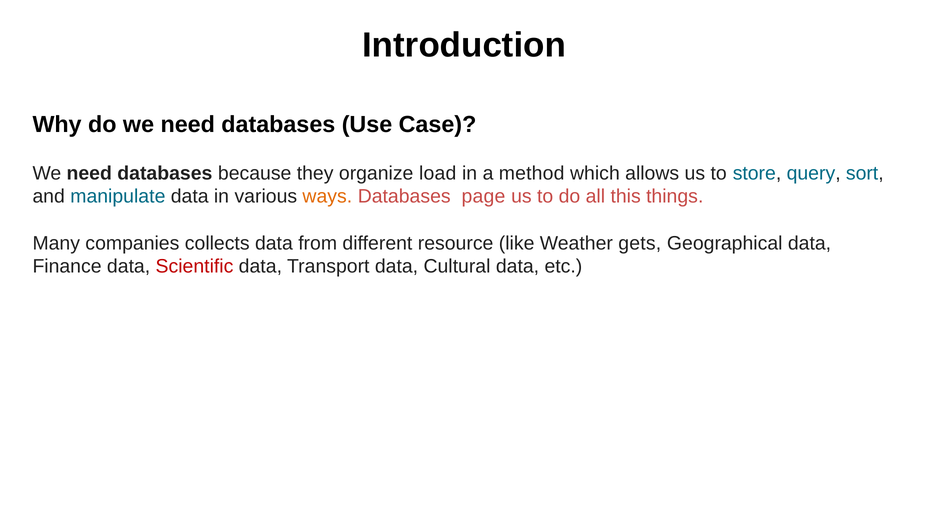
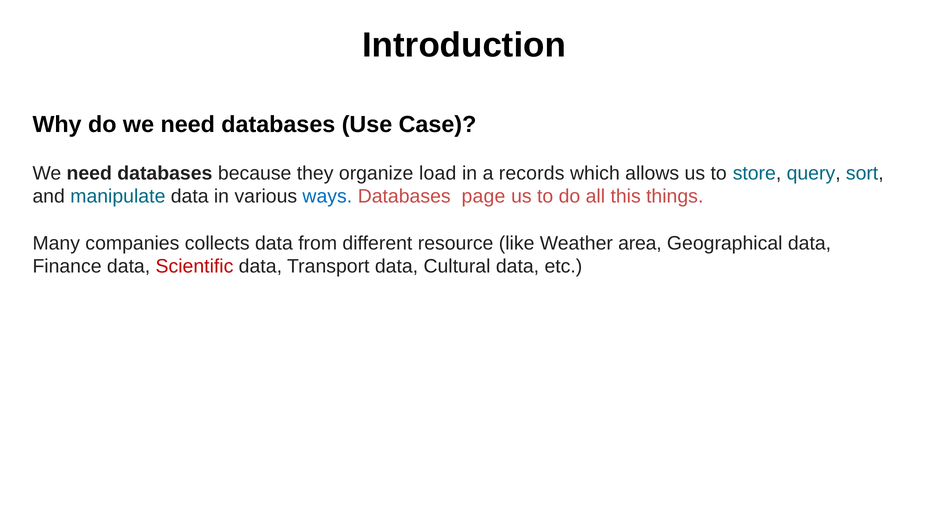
method: method -> records
ways colour: orange -> blue
gets: gets -> area
